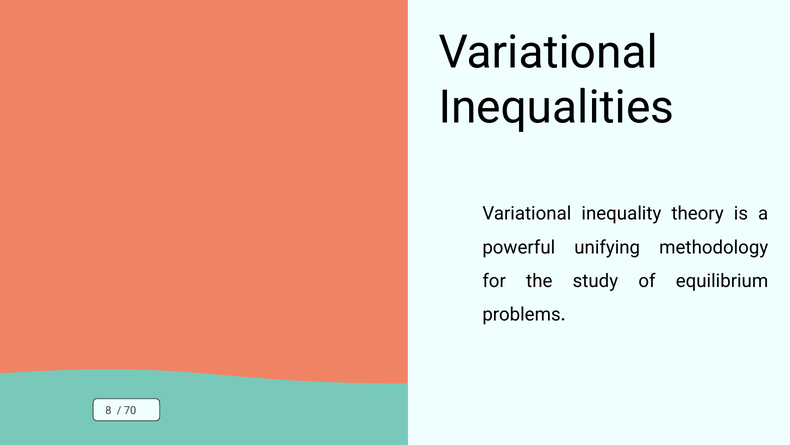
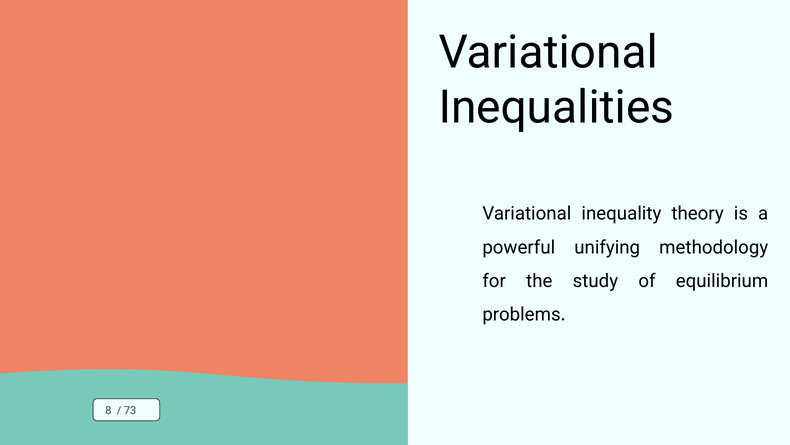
70: 70 -> 73
